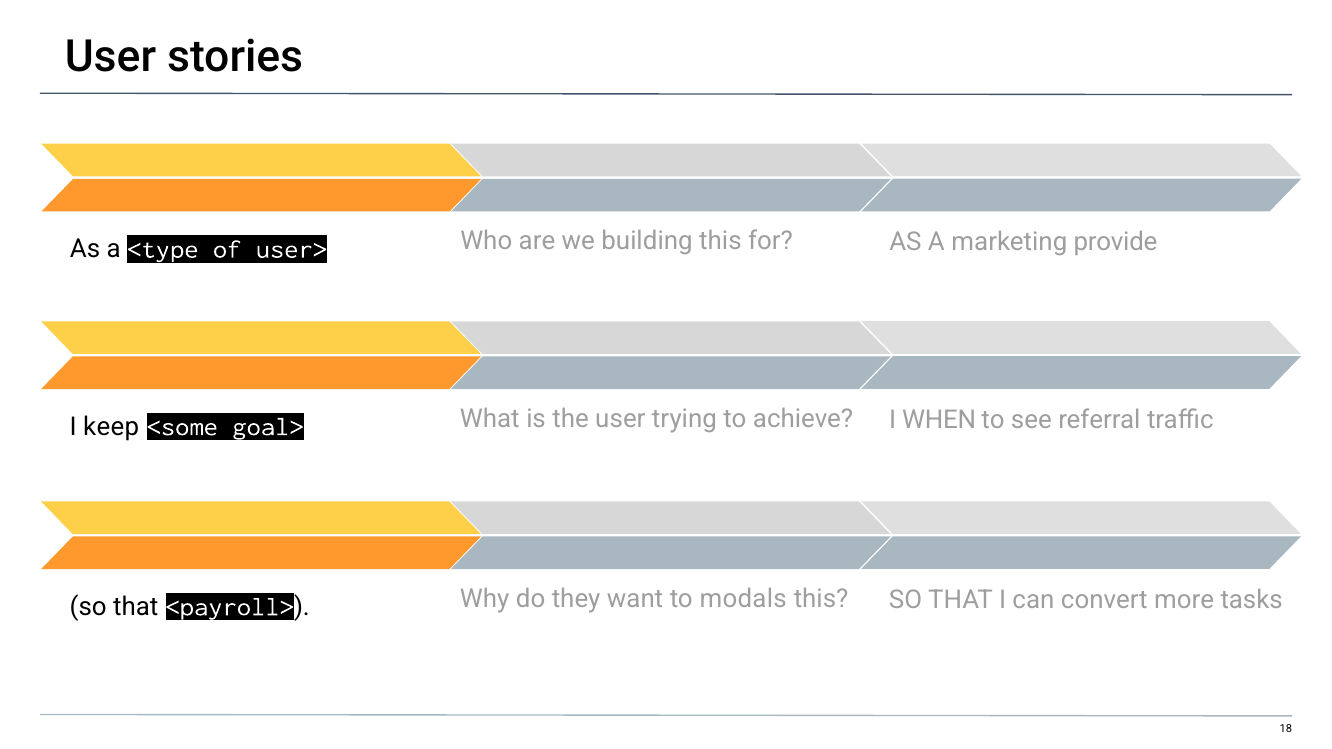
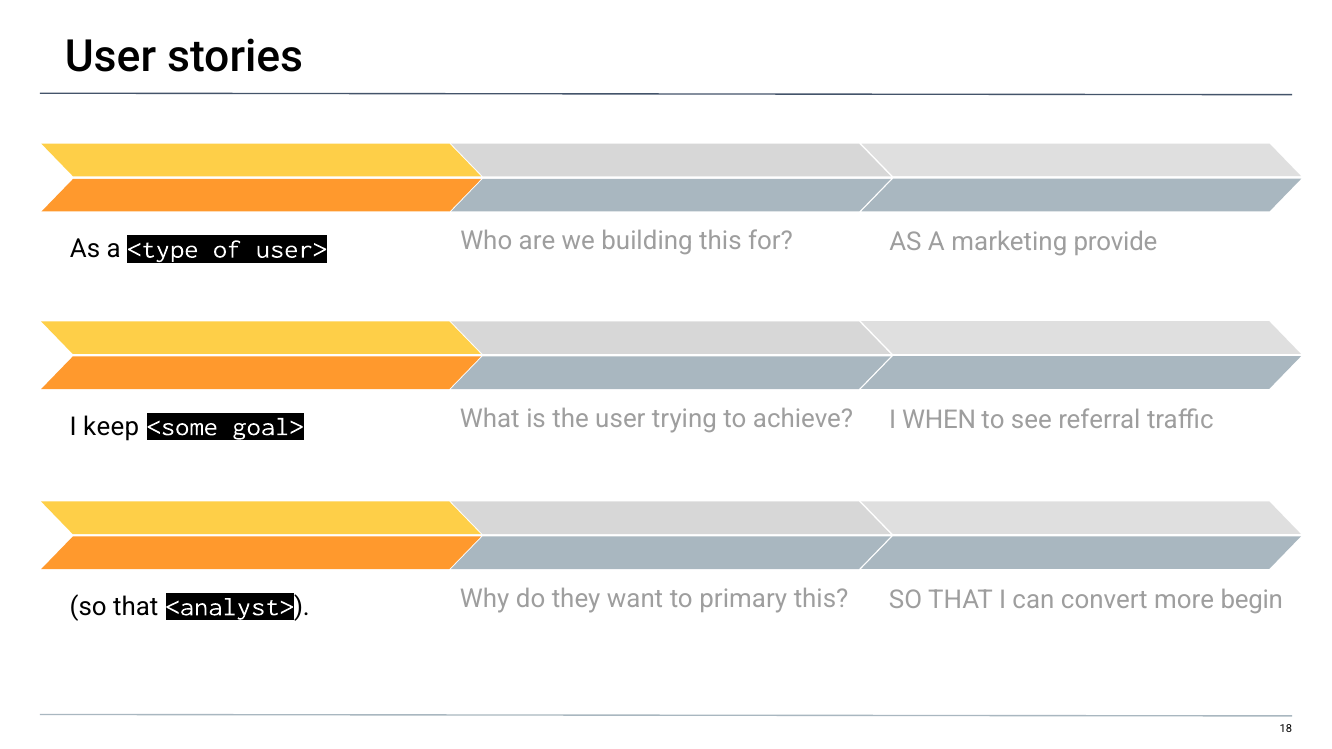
modals: modals -> primary
<payroll>: <payroll> -> <analyst>
tasks: tasks -> begin
